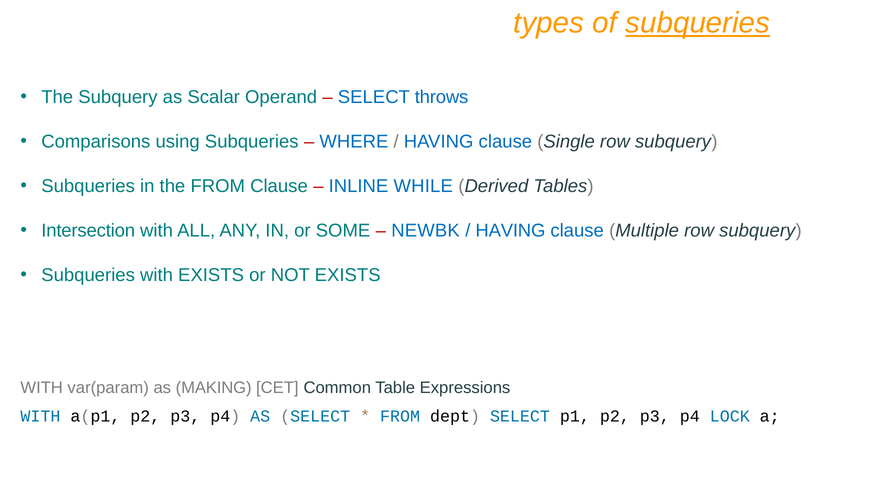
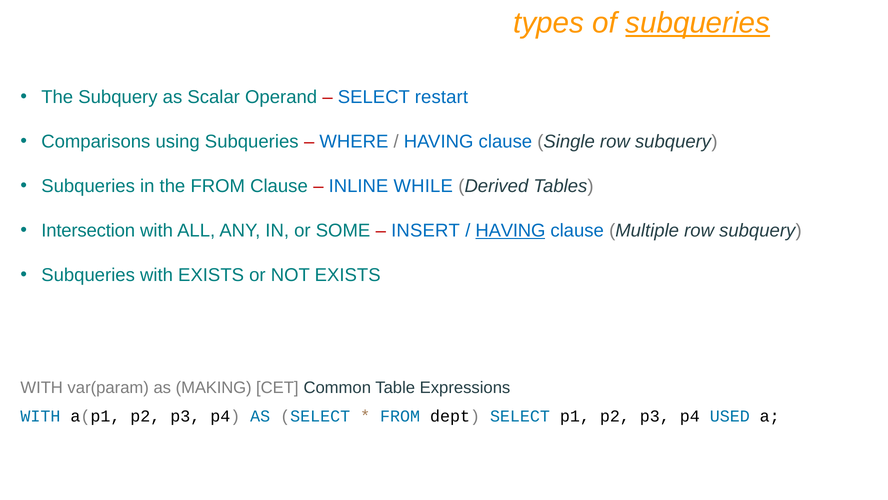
throws: throws -> restart
NEWBK: NEWBK -> INSERT
HAVING at (510, 230) underline: none -> present
LOCK: LOCK -> USED
